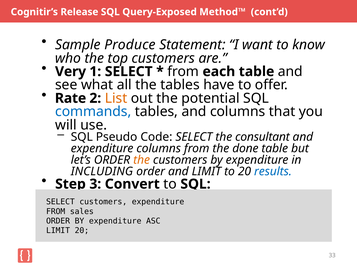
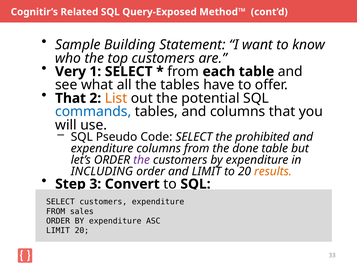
Release: Release -> Related
Produce: Produce -> Building
Rate at (71, 98): Rate -> That
consultant: consultant -> prohibited
the at (142, 160) colour: orange -> purple
results colour: blue -> orange
